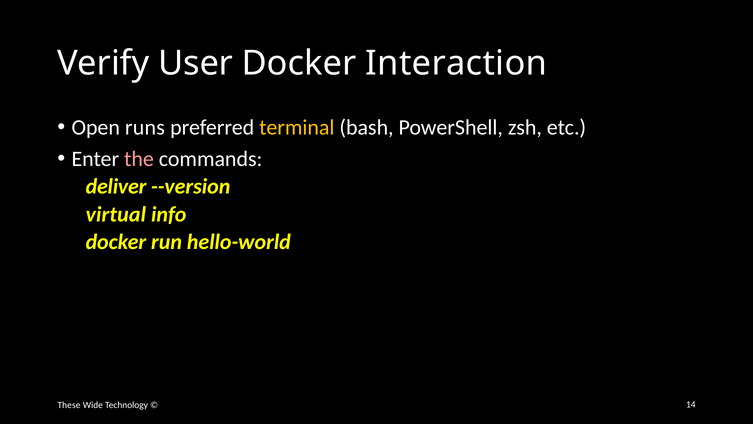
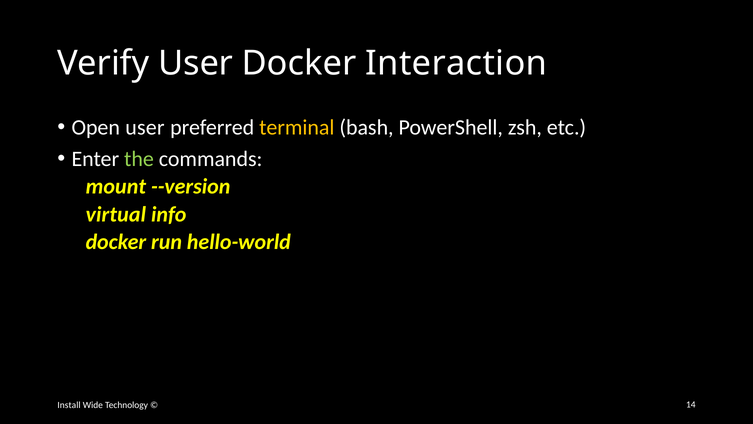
Open runs: runs -> user
the colour: pink -> light green
deliver: deliver -> mount
These: These -> Install
